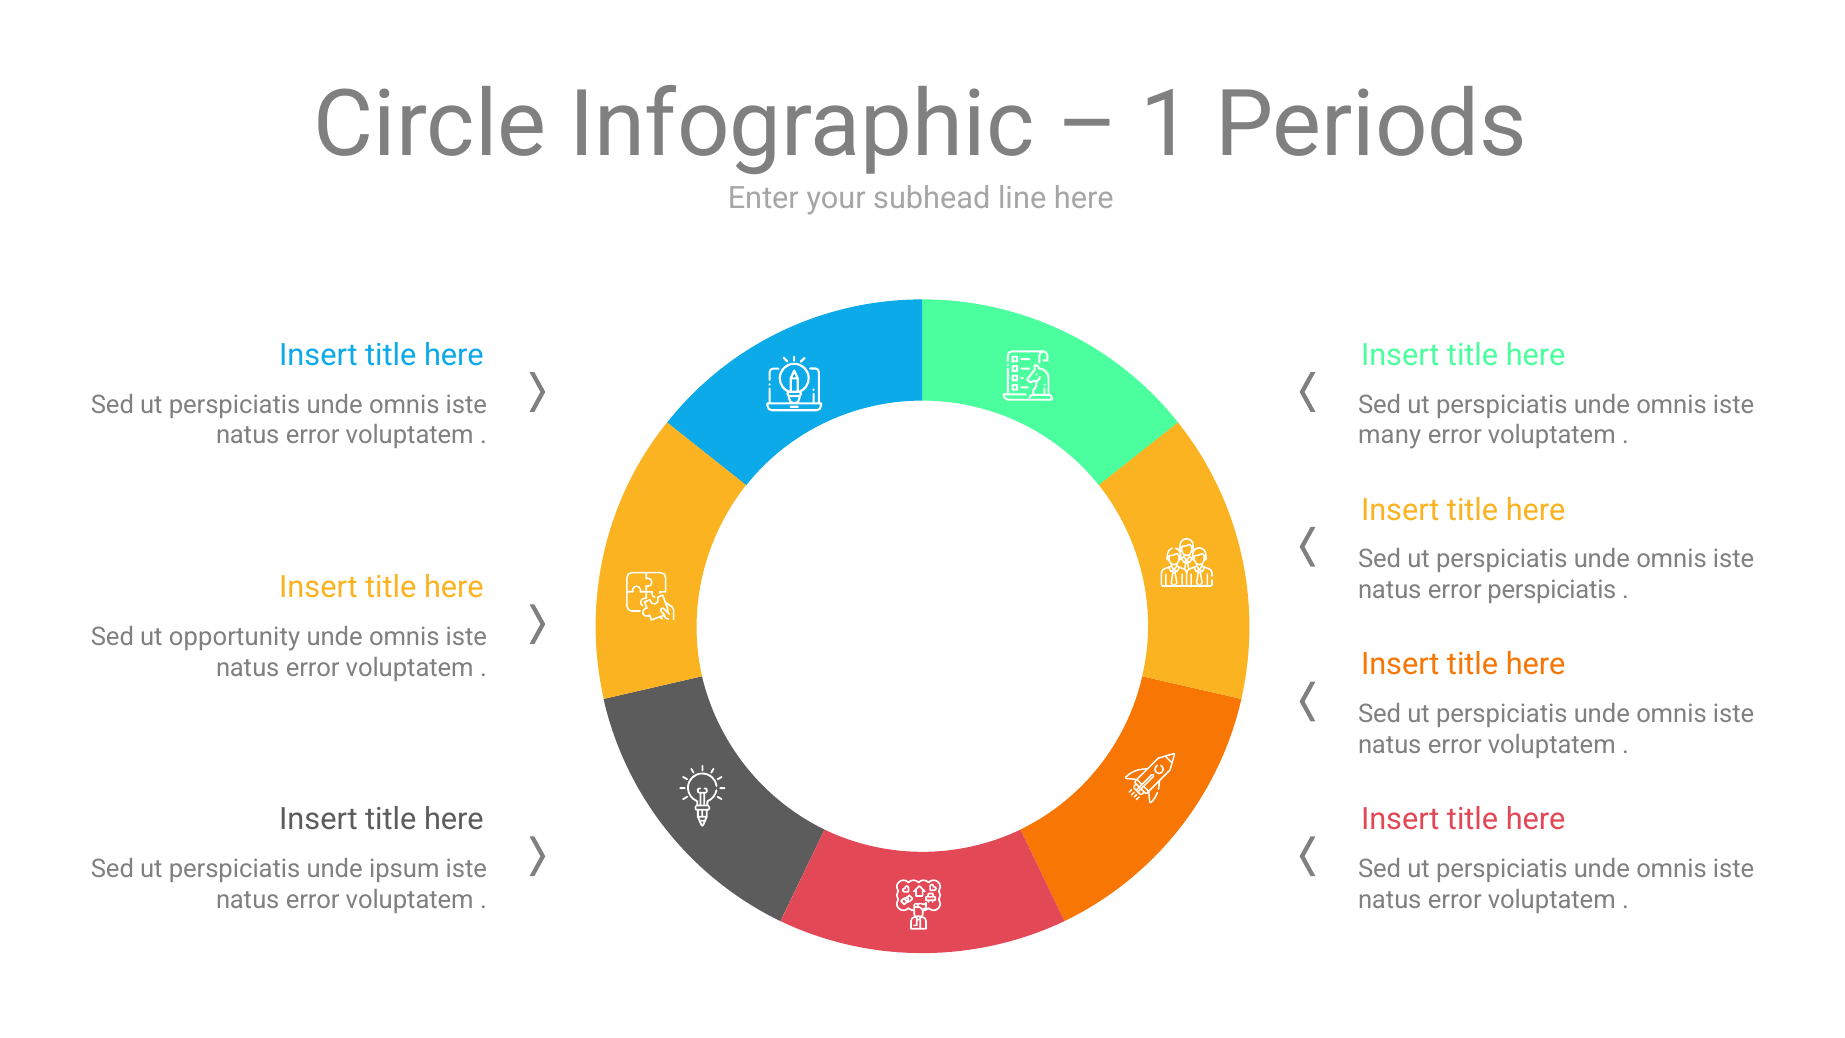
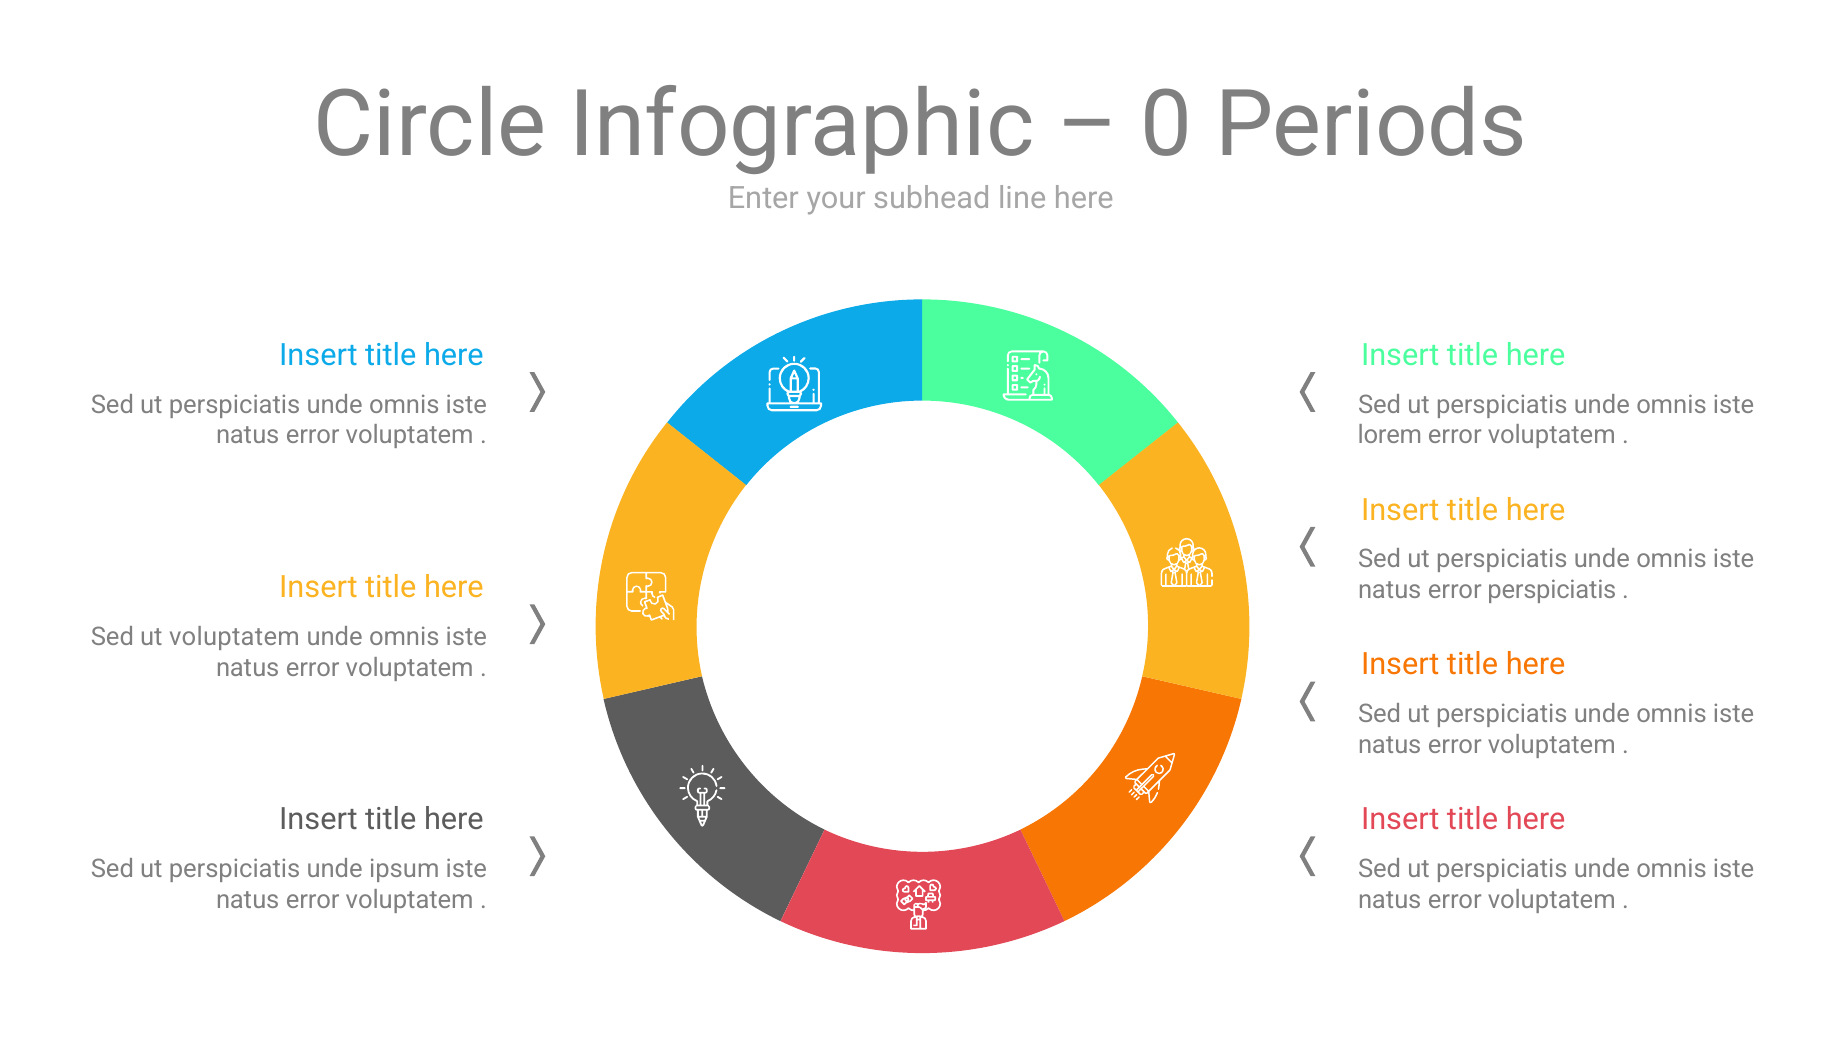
1: 1 -> 0
many: many -> lorem
ut opportunity: opportunity -> voluptatem
